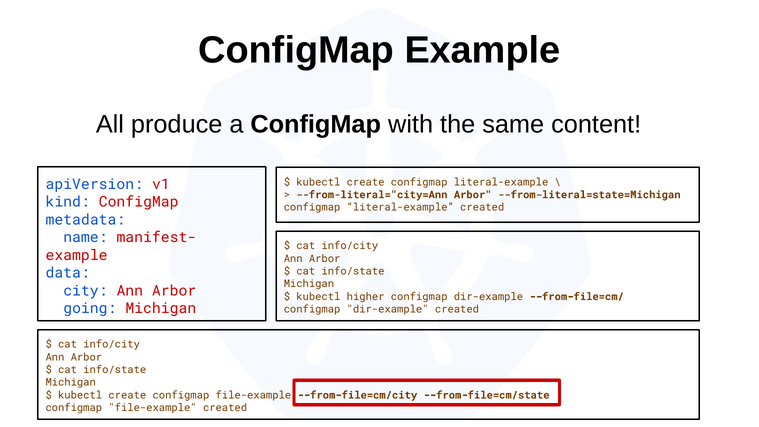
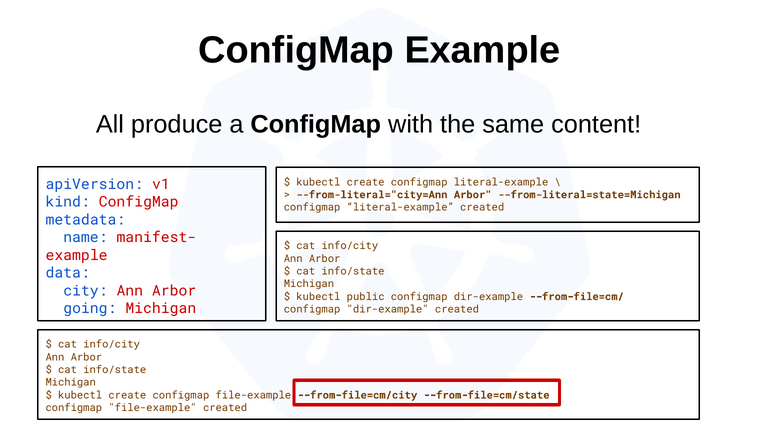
higher: higher -> public
